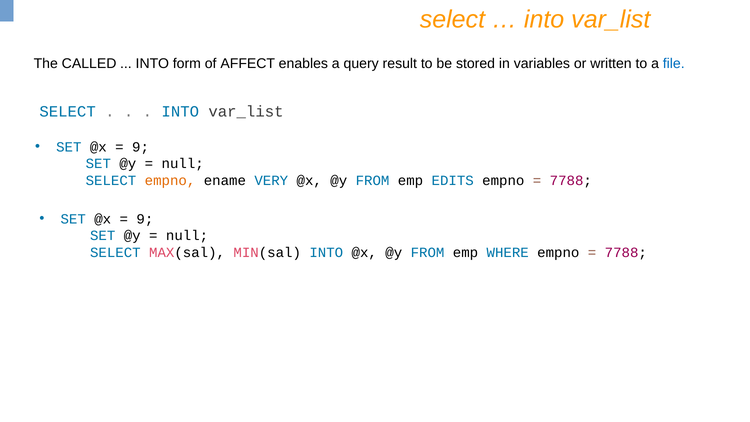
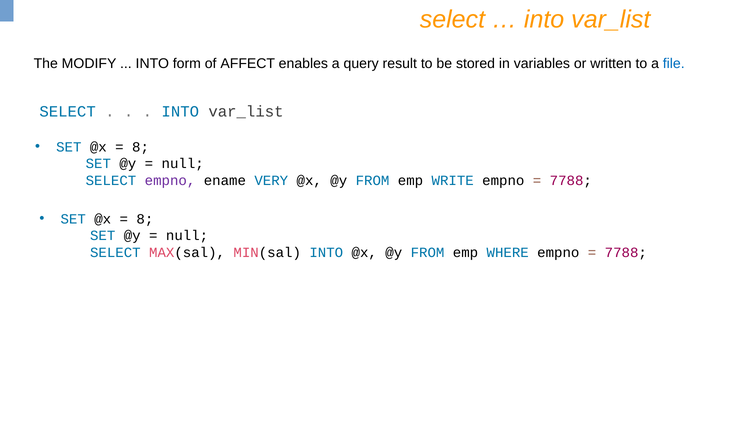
CALLED: CALLED -> MODIFY
9 at (141, 147): 9 -> 8
empno at (170, 181) colour: orange -> purple
EDITS: EDITS -> WRITE
9 at (145, 219): 9 -> 8
